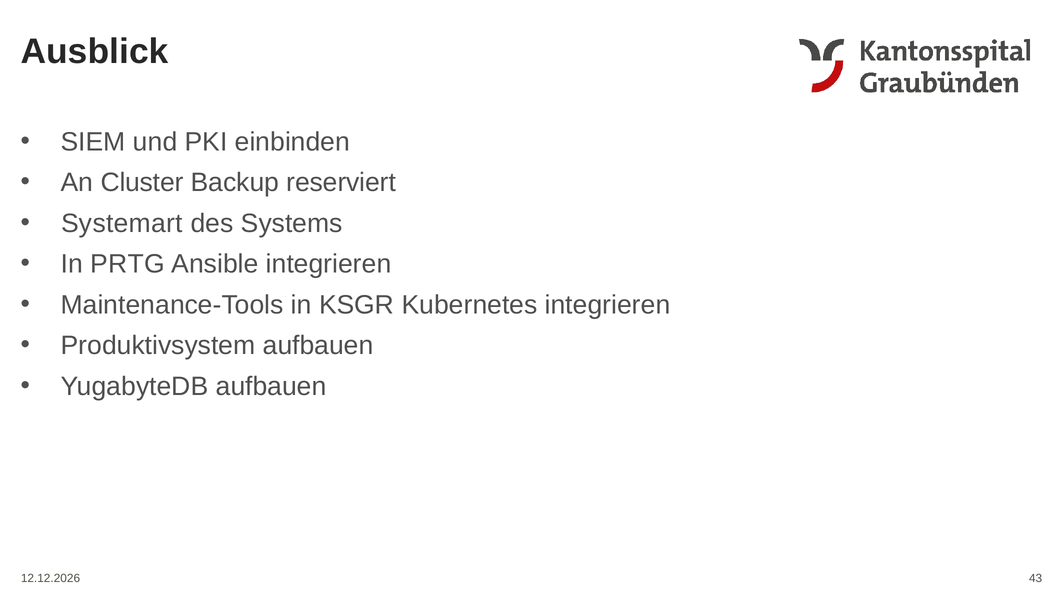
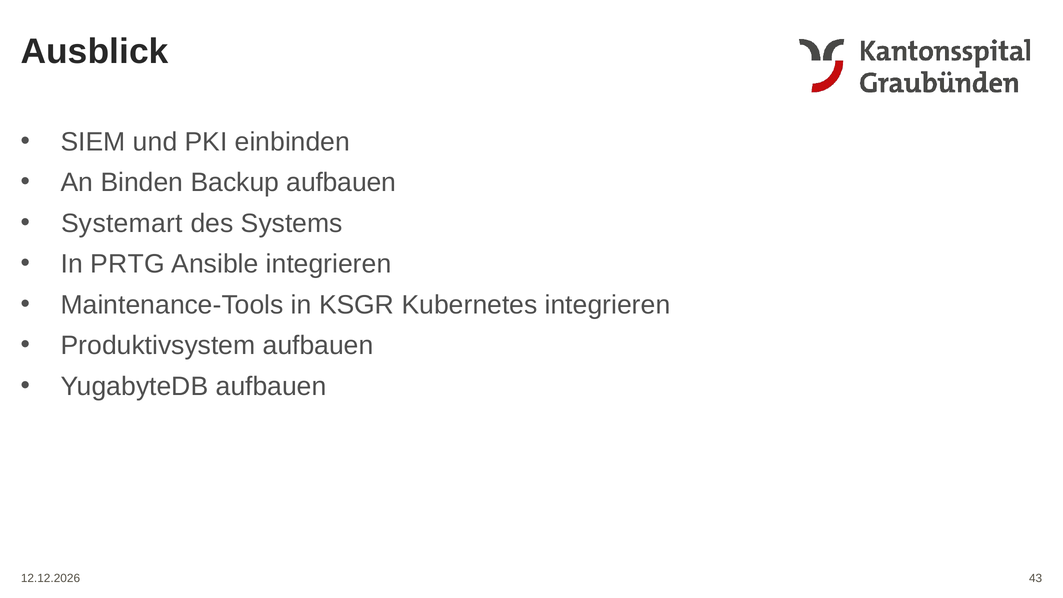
Cluster: Cluster -> Binden
Backup reserviert: reserviert -> aufbauen
